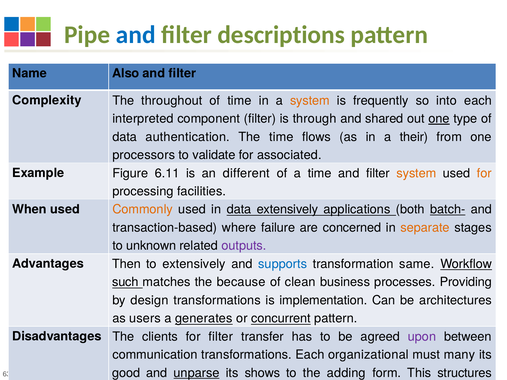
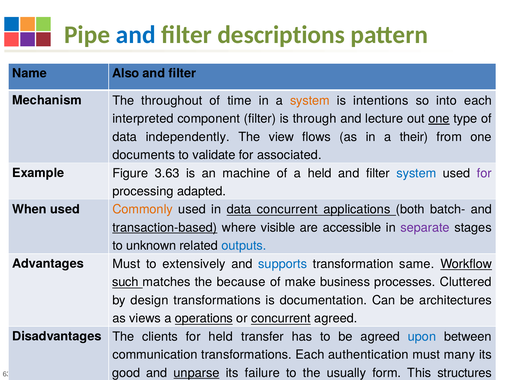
Complexity: Complexity -> Mechanism
frequently: frequently -> intentions
shared: shared -> lecture
authentication: authentication -> independently
The time: time -> view
processors: processors -> documents
6.11: 6.11 -> 3.63
different: different -> machine
a time: time -> held
system at (416, 173) colour: orange -> blue
for at (484, 173) colour: orange -> purple
facilities: facilities -> adapted
data extensively: extensively -> concurrent
batch- underline: present -> none
transaction-based underline: none -> present
failure: failure -> visible
concerned: concerned -> accessible
separate colour: orange -> purple
outputs colour: purple -> blue
Advantages Then: Then -> Must
clean: clean -> make
Providing: Providing -> Cluttered
implementation: implementation -> documentation
users: users -> views
generates: generates -> operations
concurrent pattern: pattern -> agreed
for filter: filter -> held
upon colour: purple -> blue
organizational: organizational -> authentication
shows: shows -> failure
adding: adding -> usually
